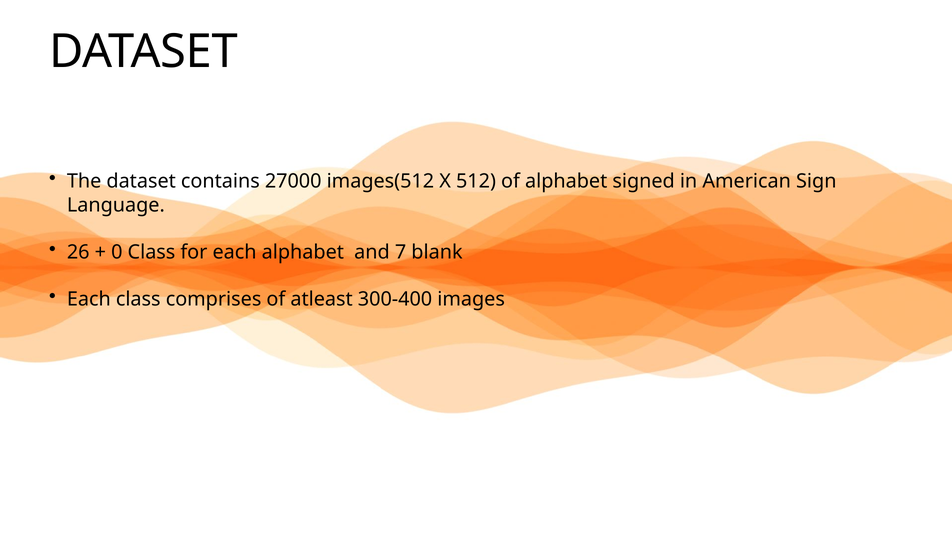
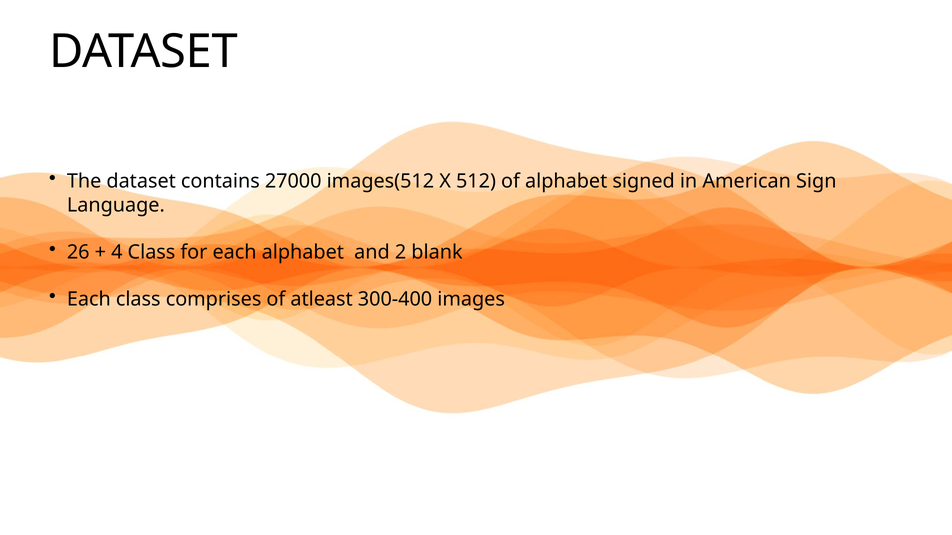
0: 0 -> 4
7: 7 -> 2
